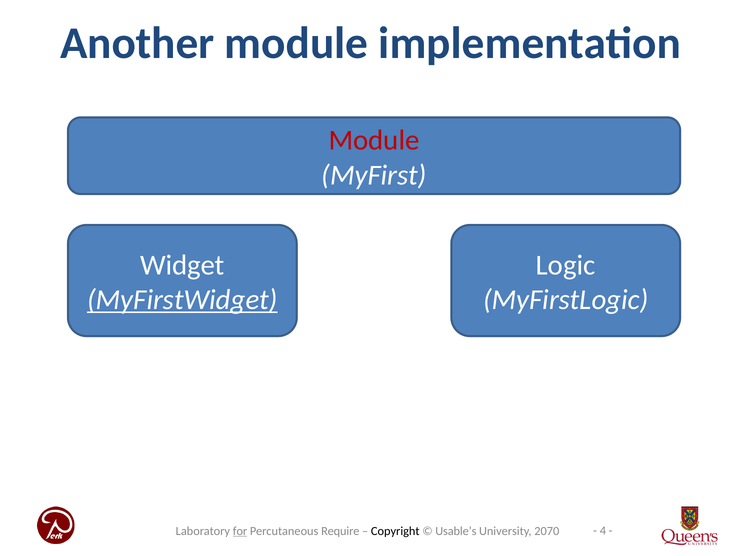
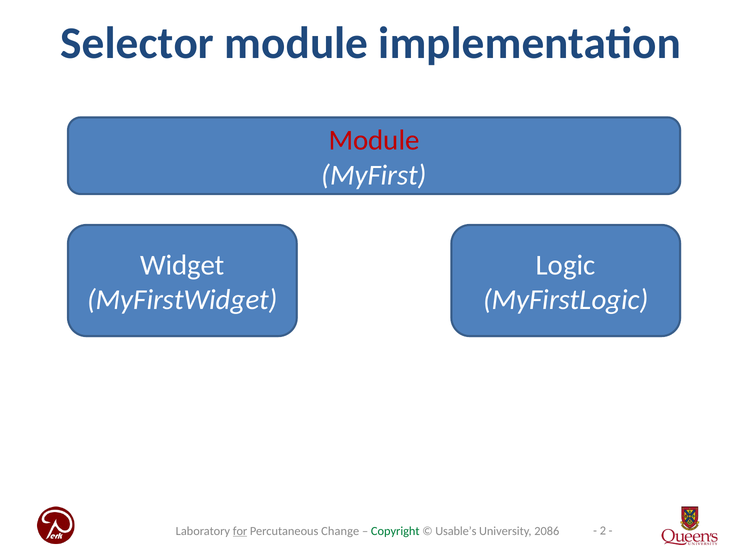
Another: Another -> Selector
MyFirstWidget underline: present -> none
4: 4 -> 2
Require: Require -> Change
Copyright colour: black -> green
2070: 2070 -> 2086
